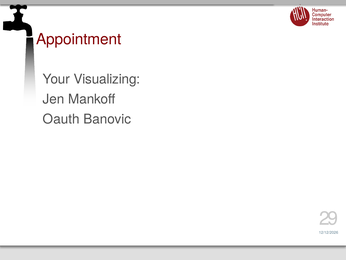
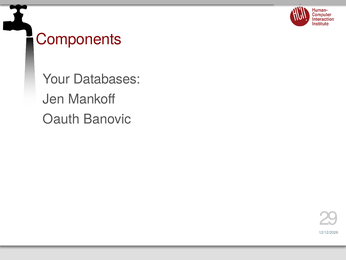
Appointment: Appointment -> Components
Visualizing: Visualizing -> Databases
